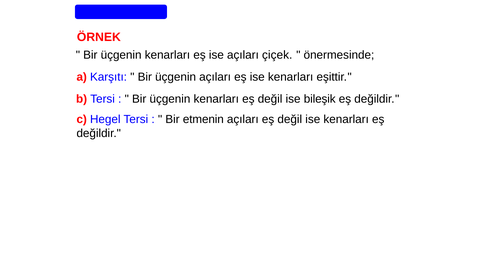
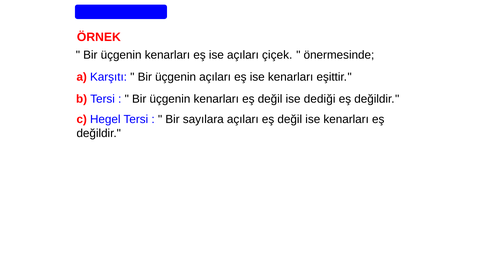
bileşik: bileşik -> dediği
etmenin: etmenin -> sayılara
